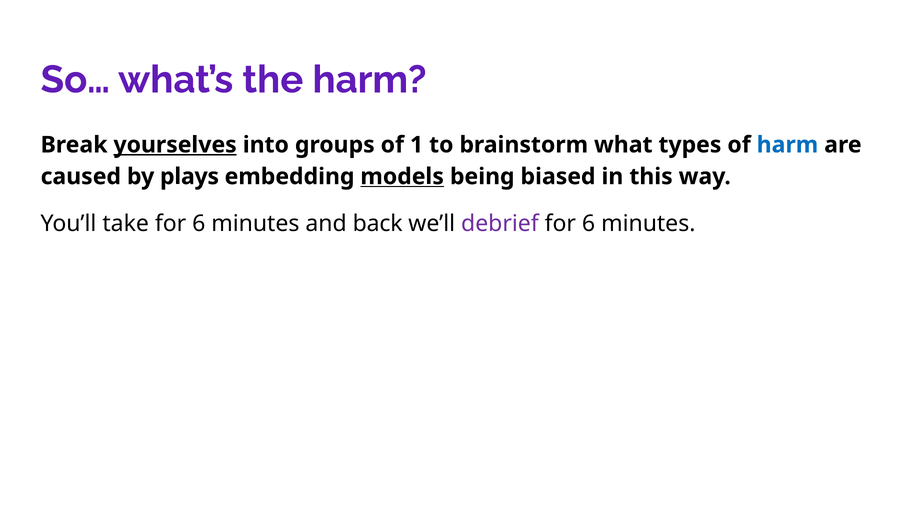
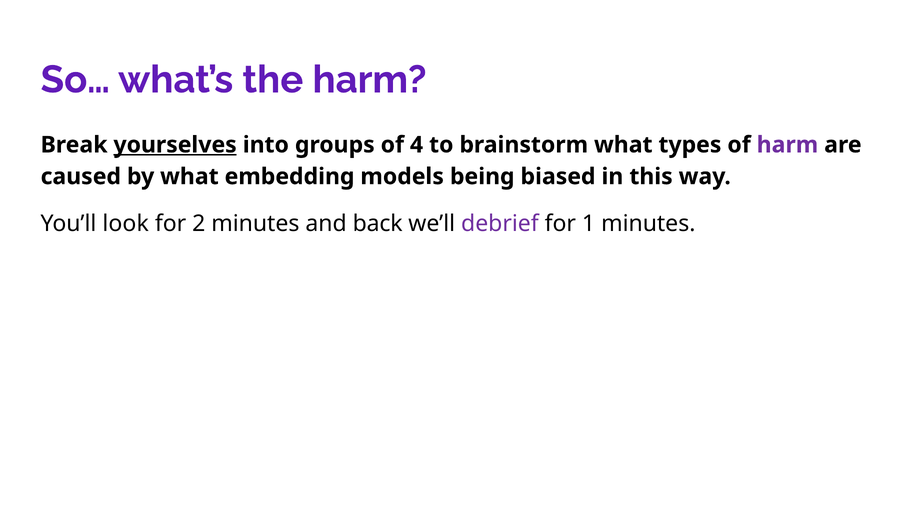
1: 1 -> 4
harm at (787, 145) colour: blue -> purple
by plays: plays -> what
models underline: present -> none
take: take -> look
6 at (199, 224): 6 -> 2
6 at (589, 224): 6 -> 1
